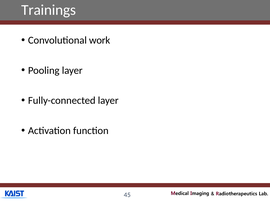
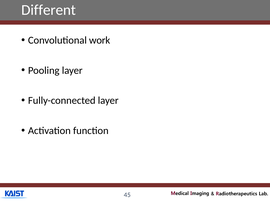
Trainings: Trainings -> Different
